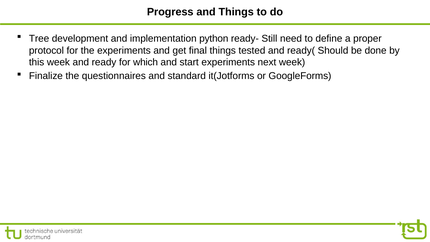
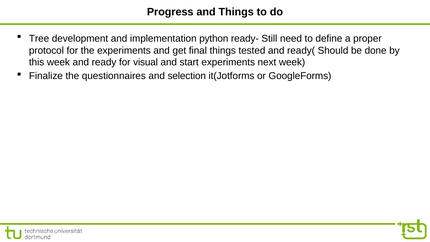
which: which -> visual
standard: standard -> selection
